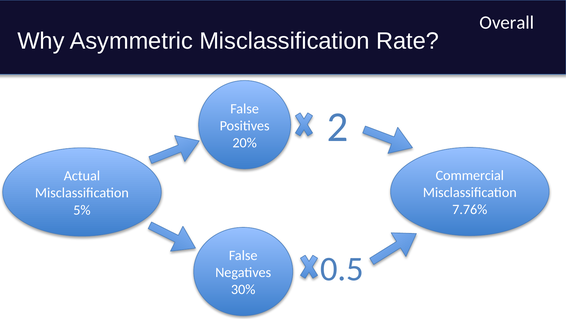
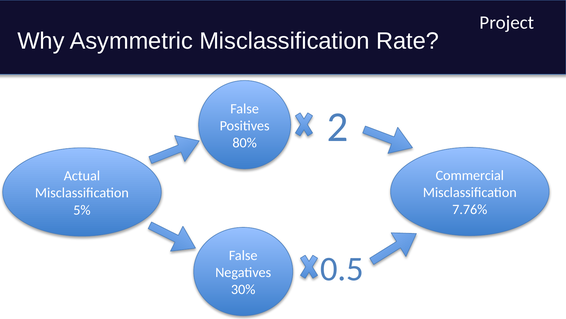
Overall: Overall -> Project
20%: 20% -> 80%
